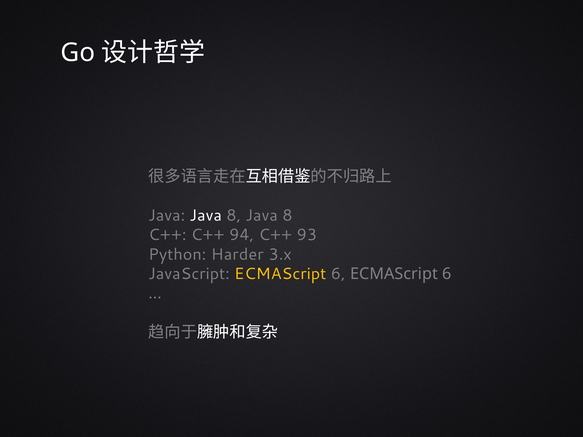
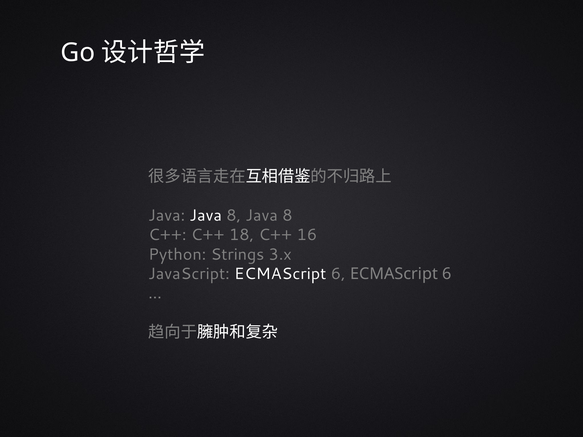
94: 94 -> 18
93: 93 -> 16
Harder: Harder -> Strings
ECMAScript at (280, 274) colour: yellow -> white
